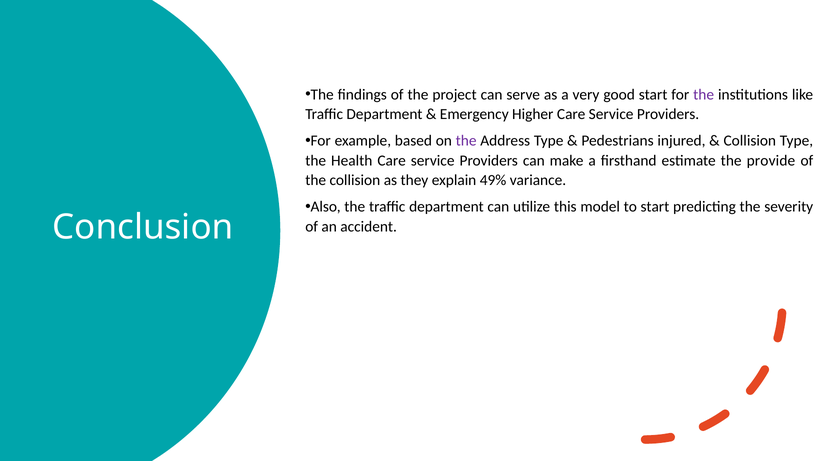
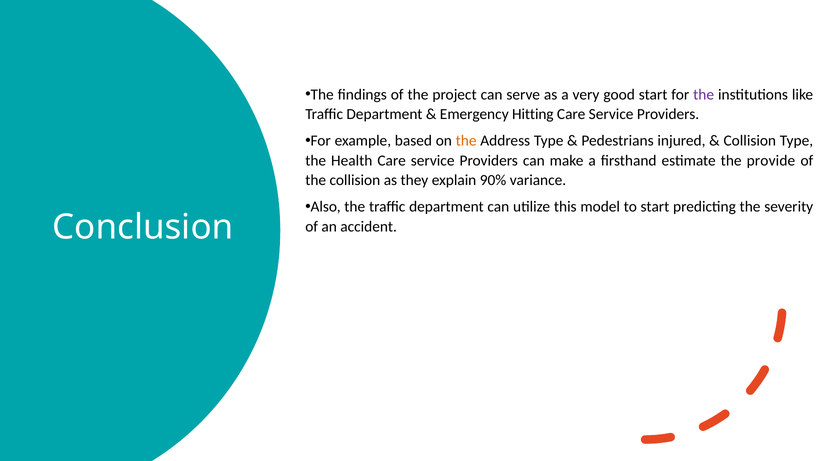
Higher: Higher -> Hitting
the at (466, 141) colour: purple -> orange
49%: 49% -> 90%
